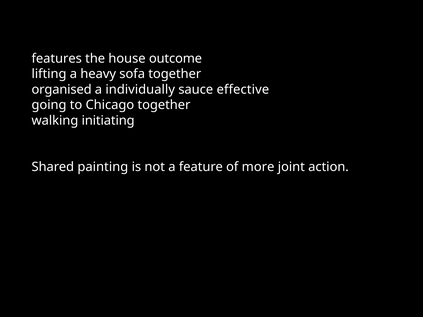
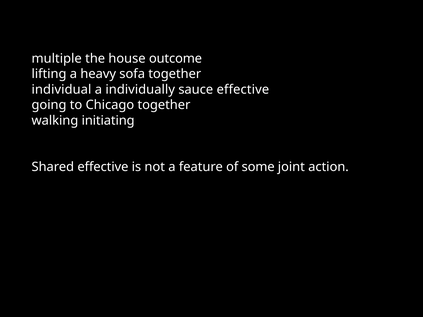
features at (57, 59): features -> multiple
organised: organised -> individual
Shared painting: painting -> effective
more: more -> some
